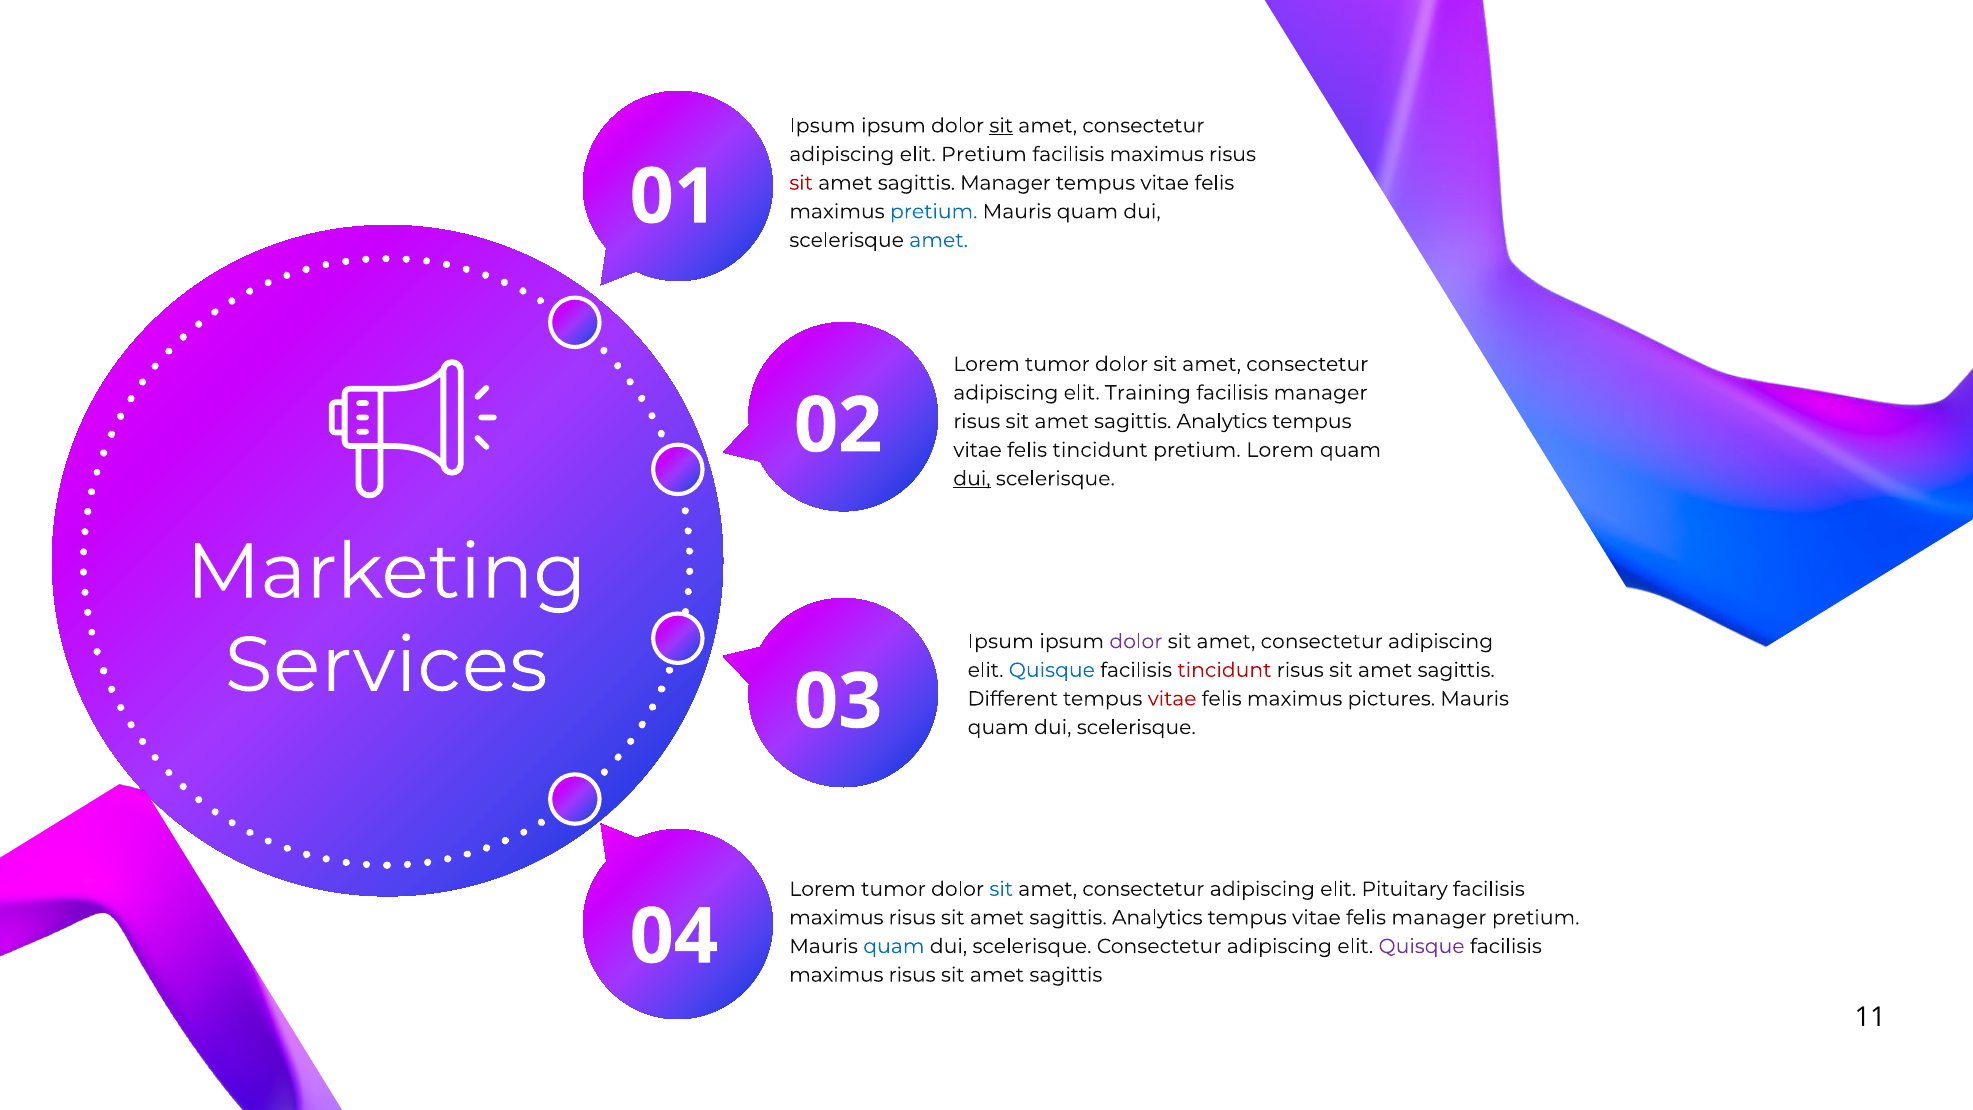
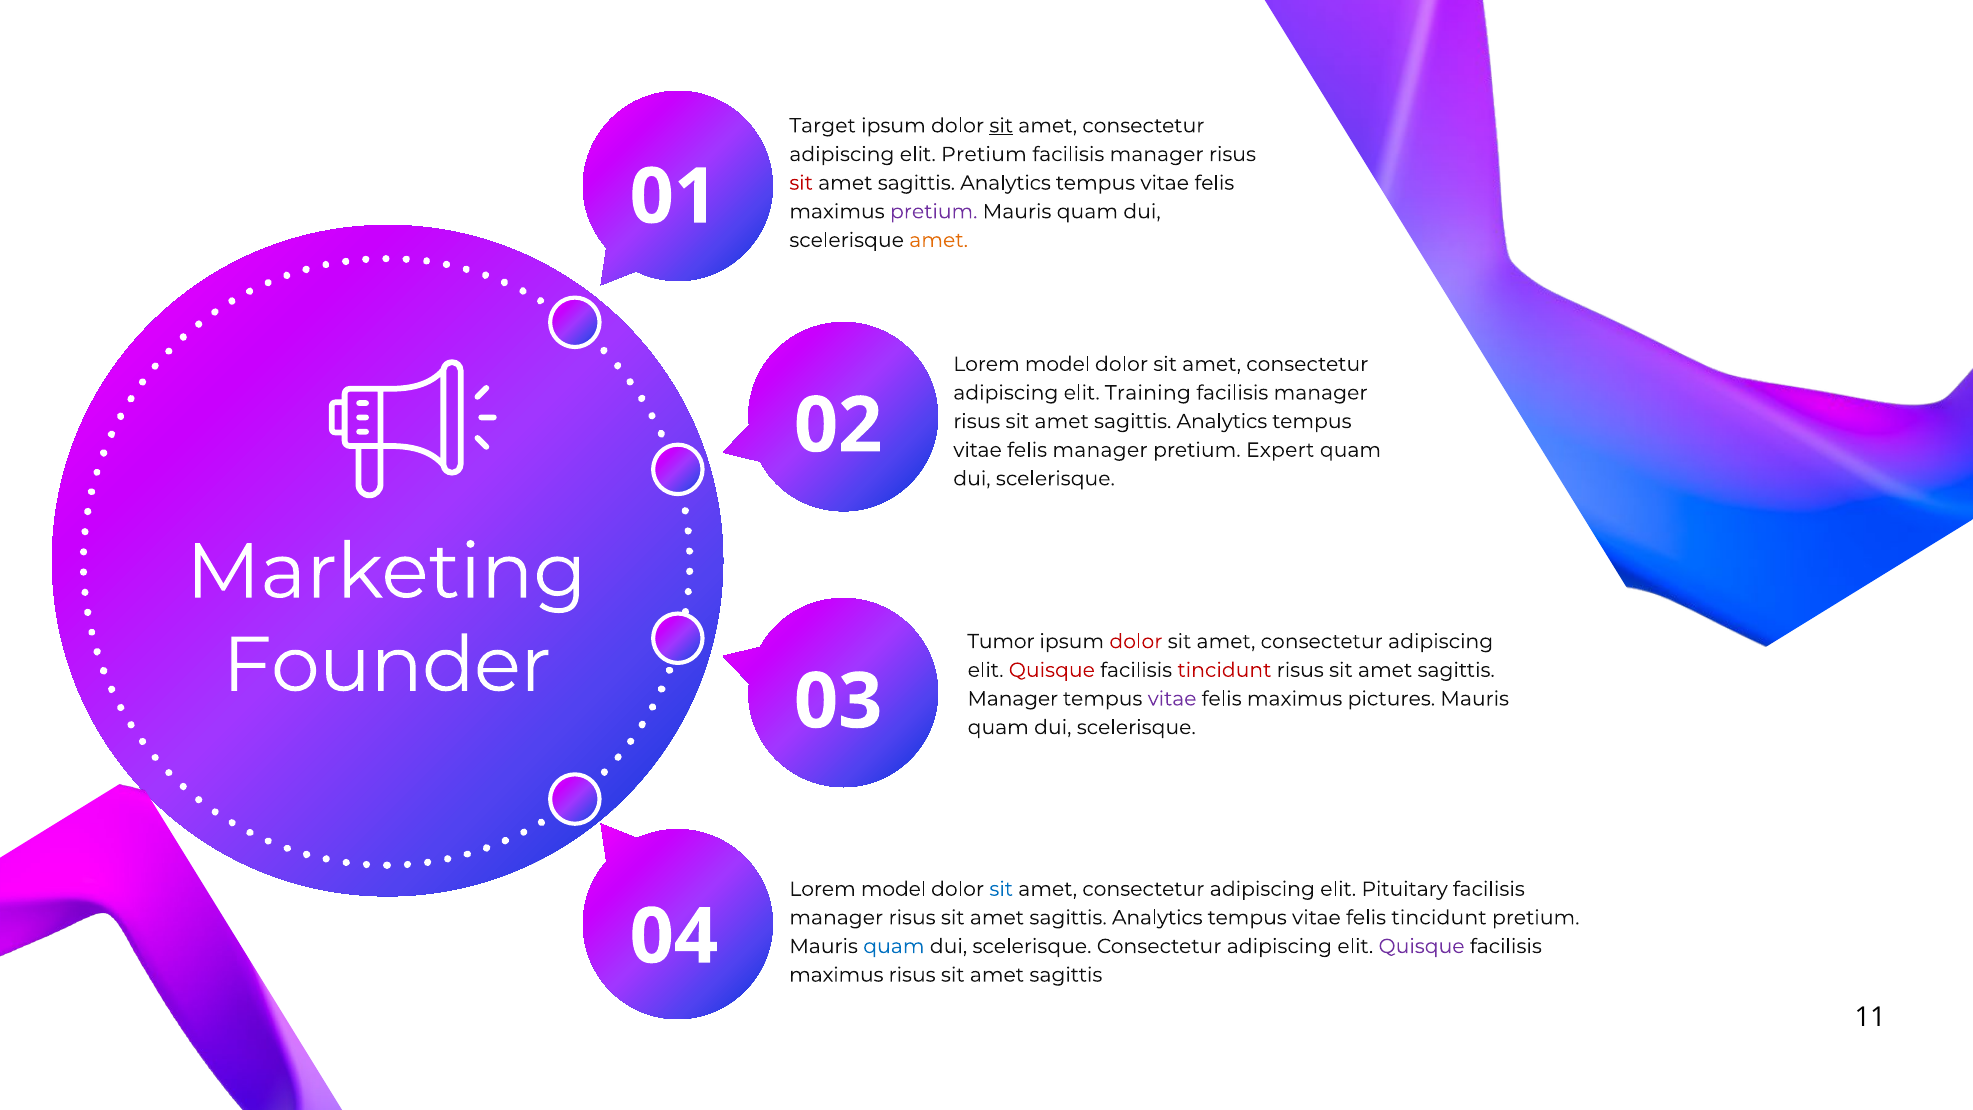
Ipsum at (822, 126): Ipsum -> Target
maximus at (1157, 154): maximus -> manager
Manager at (1006, 183): Manager -> Analytics
pretium at (934, 212) colour: blue -> purple
amet at (939, 240) colour: blue -> orange
tumor at (1057, 364): tumor -> model
felis tincidunt: tincidunt -> manager
pretium Lorem: Lorem -> Expert
dui at (972, 479) underline: present -> none
Ipsum at (1001, 641): Ipsum -> Tumor
dolor at (1136, 641) colour: purple -> red
Services: Services -> Founder
Quisque at (1052, 670) colour: blue -> red
Different at (1013, 699): Different -> Manager
vitae at (1172, 699) colour: red -> purple
tumor at (893, 889): tumor -> model
maximus at (836, 918): maximus -> manager
felis manager: manager -> tincidunt
